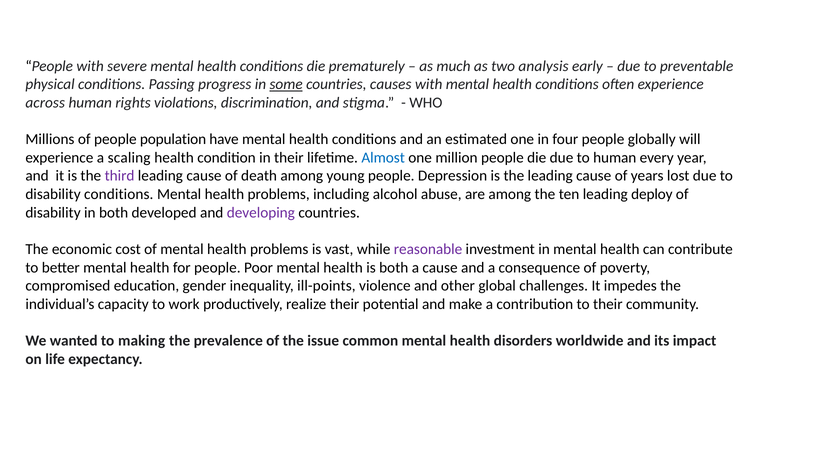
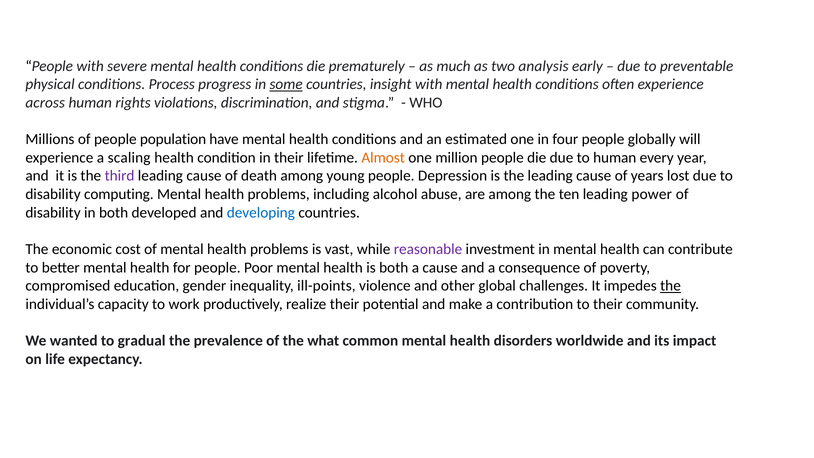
Passing: Passing -> Process
causes: causes -> insight
Almost colour: blue -> orange
disability conditions: conditions -> computing
deploy: deploy -> power
developing colour: purple -> blue
the at (670, 286) underline: none -> present
making: making -> gradual
issue: issue -> what
